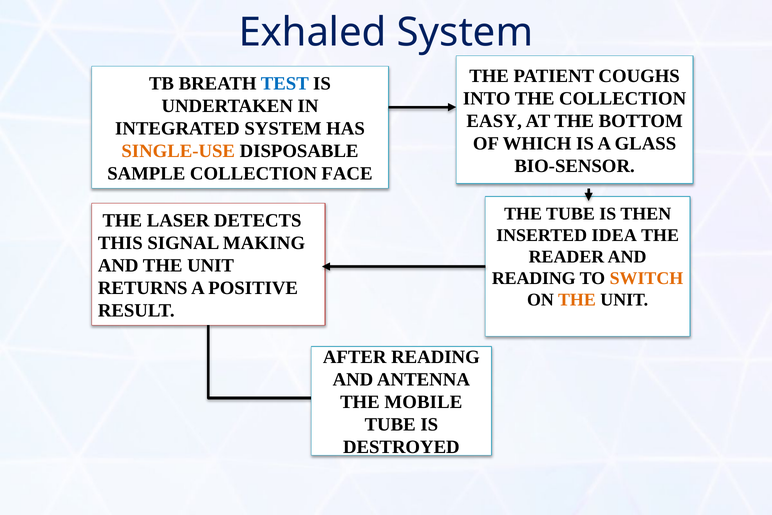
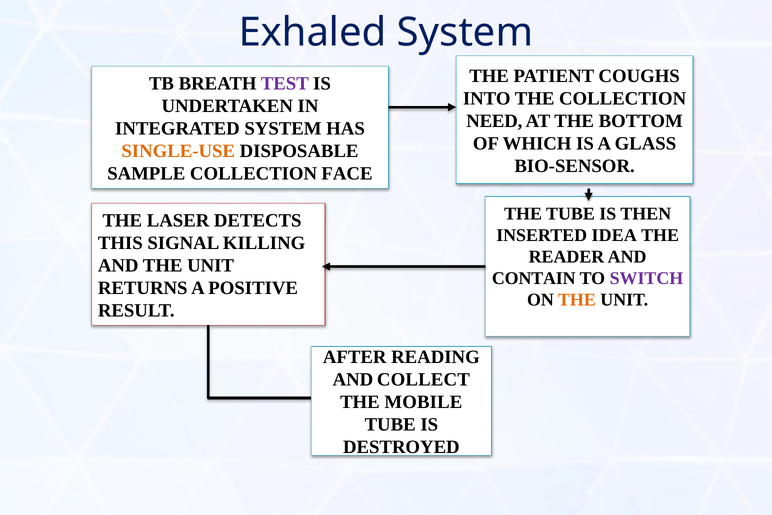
TEST colour: blue -> purple
EASY: EASY -> NEED
MAKING: MAKING -> KILLING
READING at (534, 278): READING -> CONTAIN
SWITCH colour: orange -> purple
ANTENNA: ANTENNA -> COLLECT
